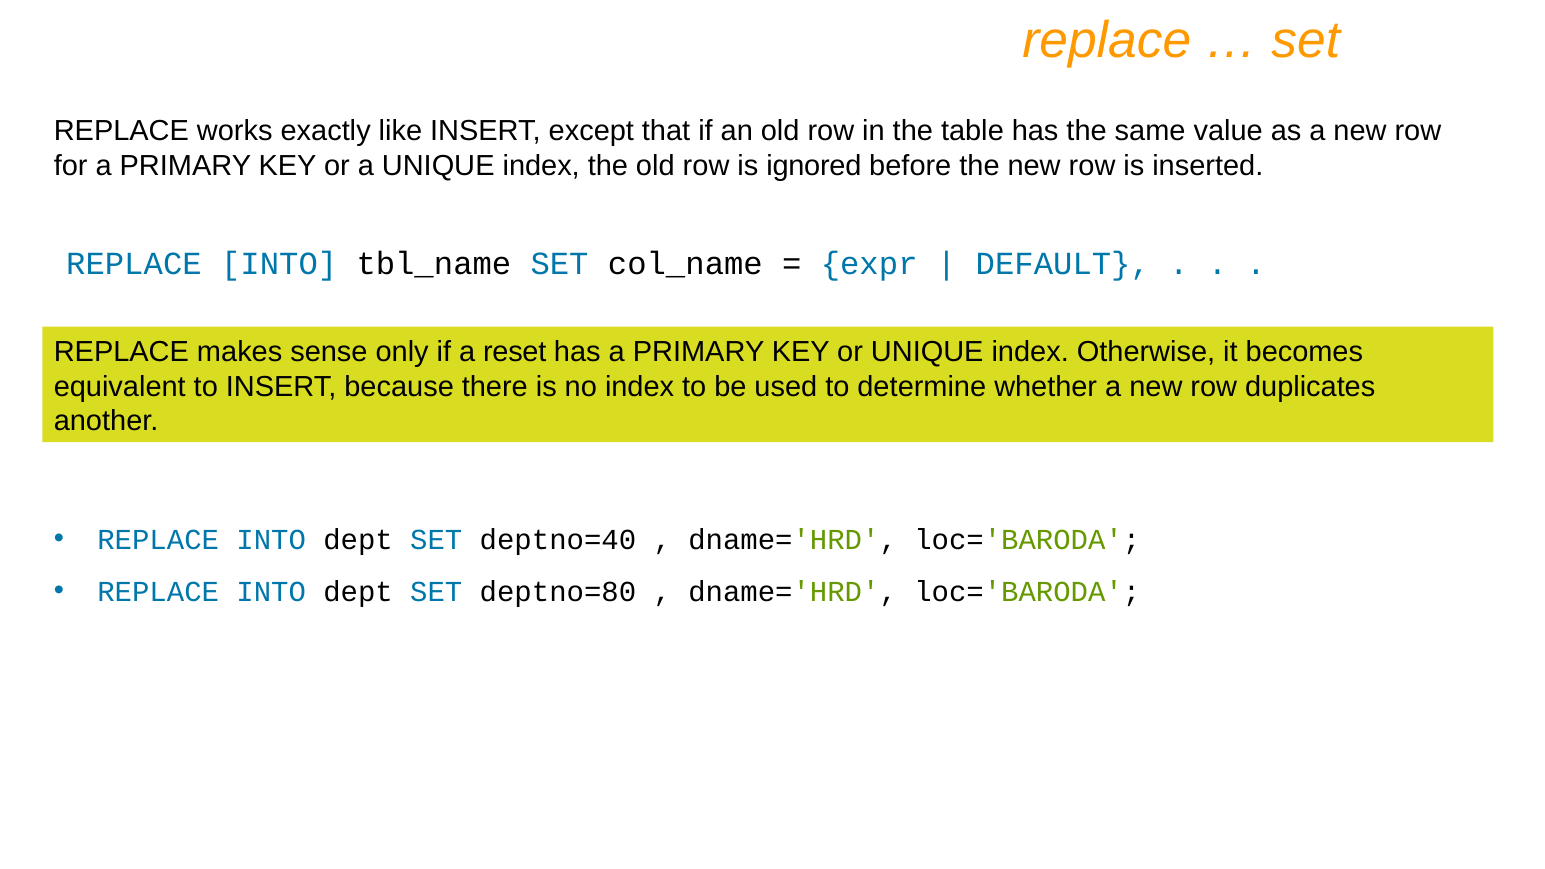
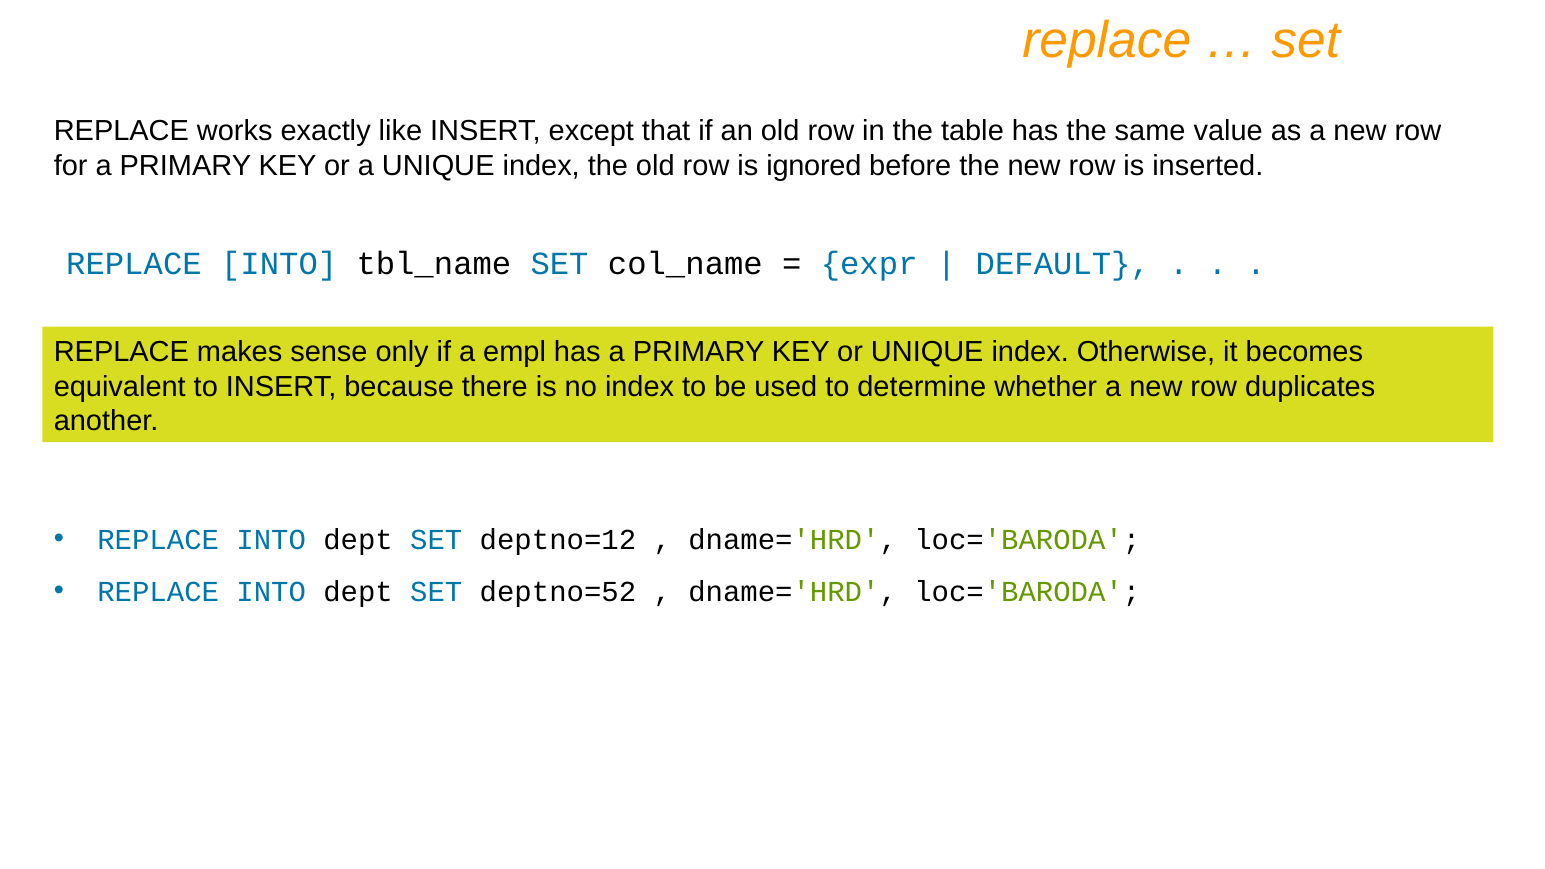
reset: reset -> empl
deptno=40: deptno=40 -> deptno=12
deptno=80: deptno=80 -> deptno=52
